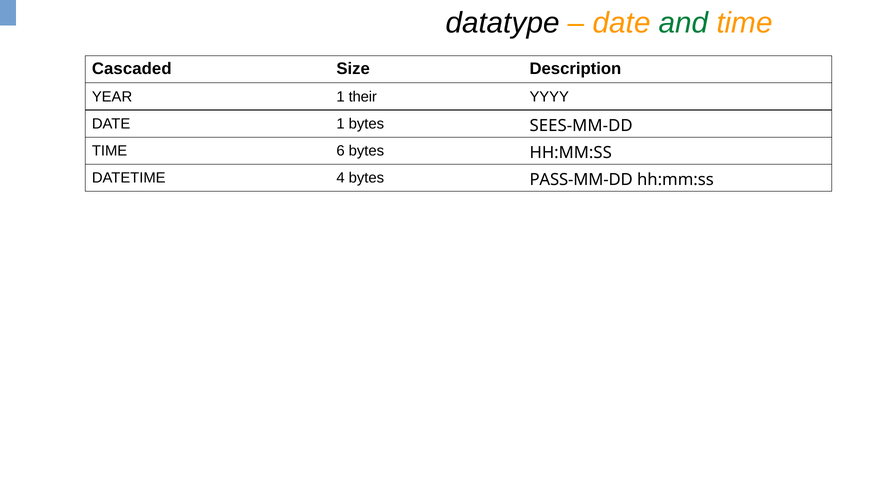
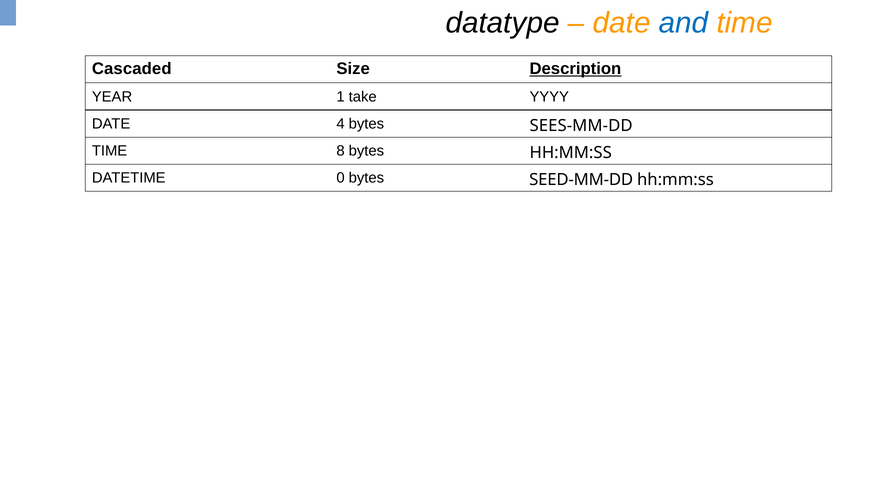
and colour: green -> blue
Description underline: none -> present
their: their -> take
DATE 1: 1 -> 4
6: 6 -> 8
4: 4 -> 0
PASS-MM-DD: PASS-MM-DD -> SEED-MM-DD
